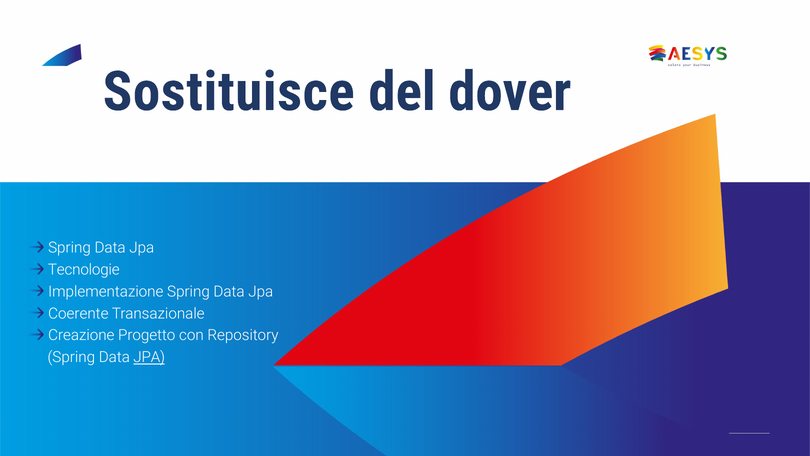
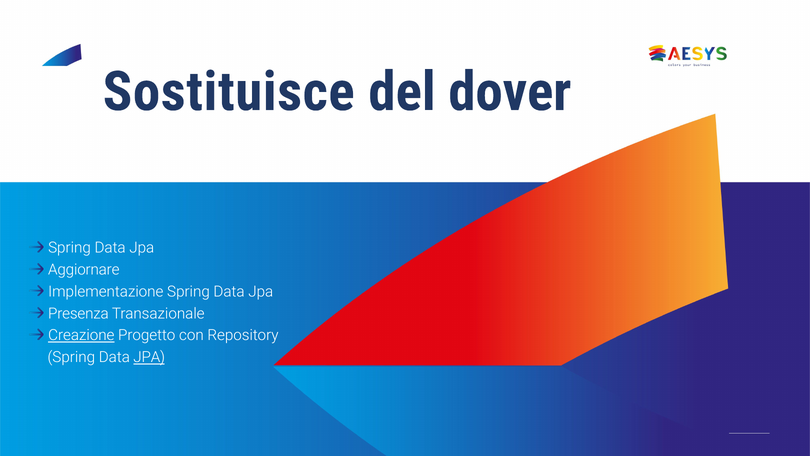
Tecnologie: Tecnologie -> Aggiornare
Coerente: Coerente -> Presenza
Creazione underline: none -> present
